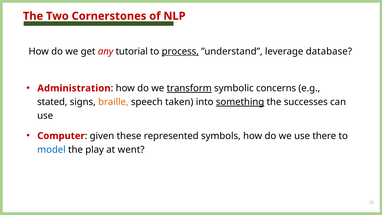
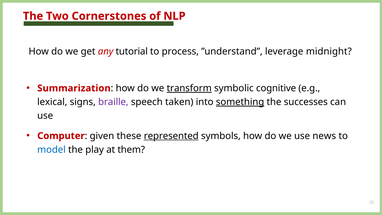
process underline: present -> none
database: database -> midnight
Administration: Administration -> Summarization
concerns: concerns -> cognitive
stated: stated -> lexical
braille colour: orange -> purple
represented underline: none -> present
there: there -> news
went: went -> them
